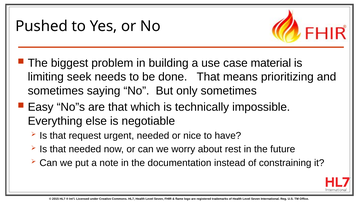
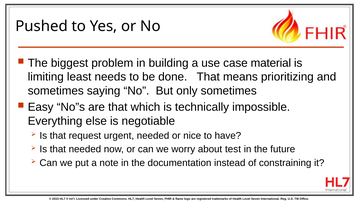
seek: seek -> least
rest: rest -> test
